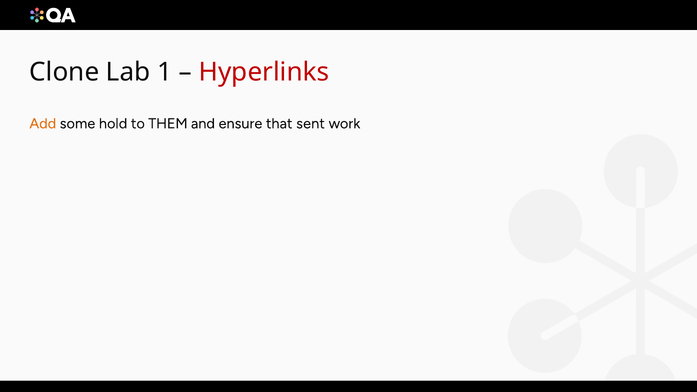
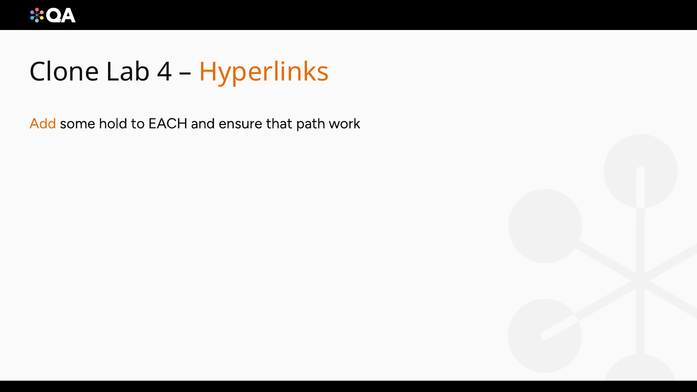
1: 1 -> 4
Hyperlinks colour: red -> orange
THEM: THEM -> EACH
sent: sent -> path
